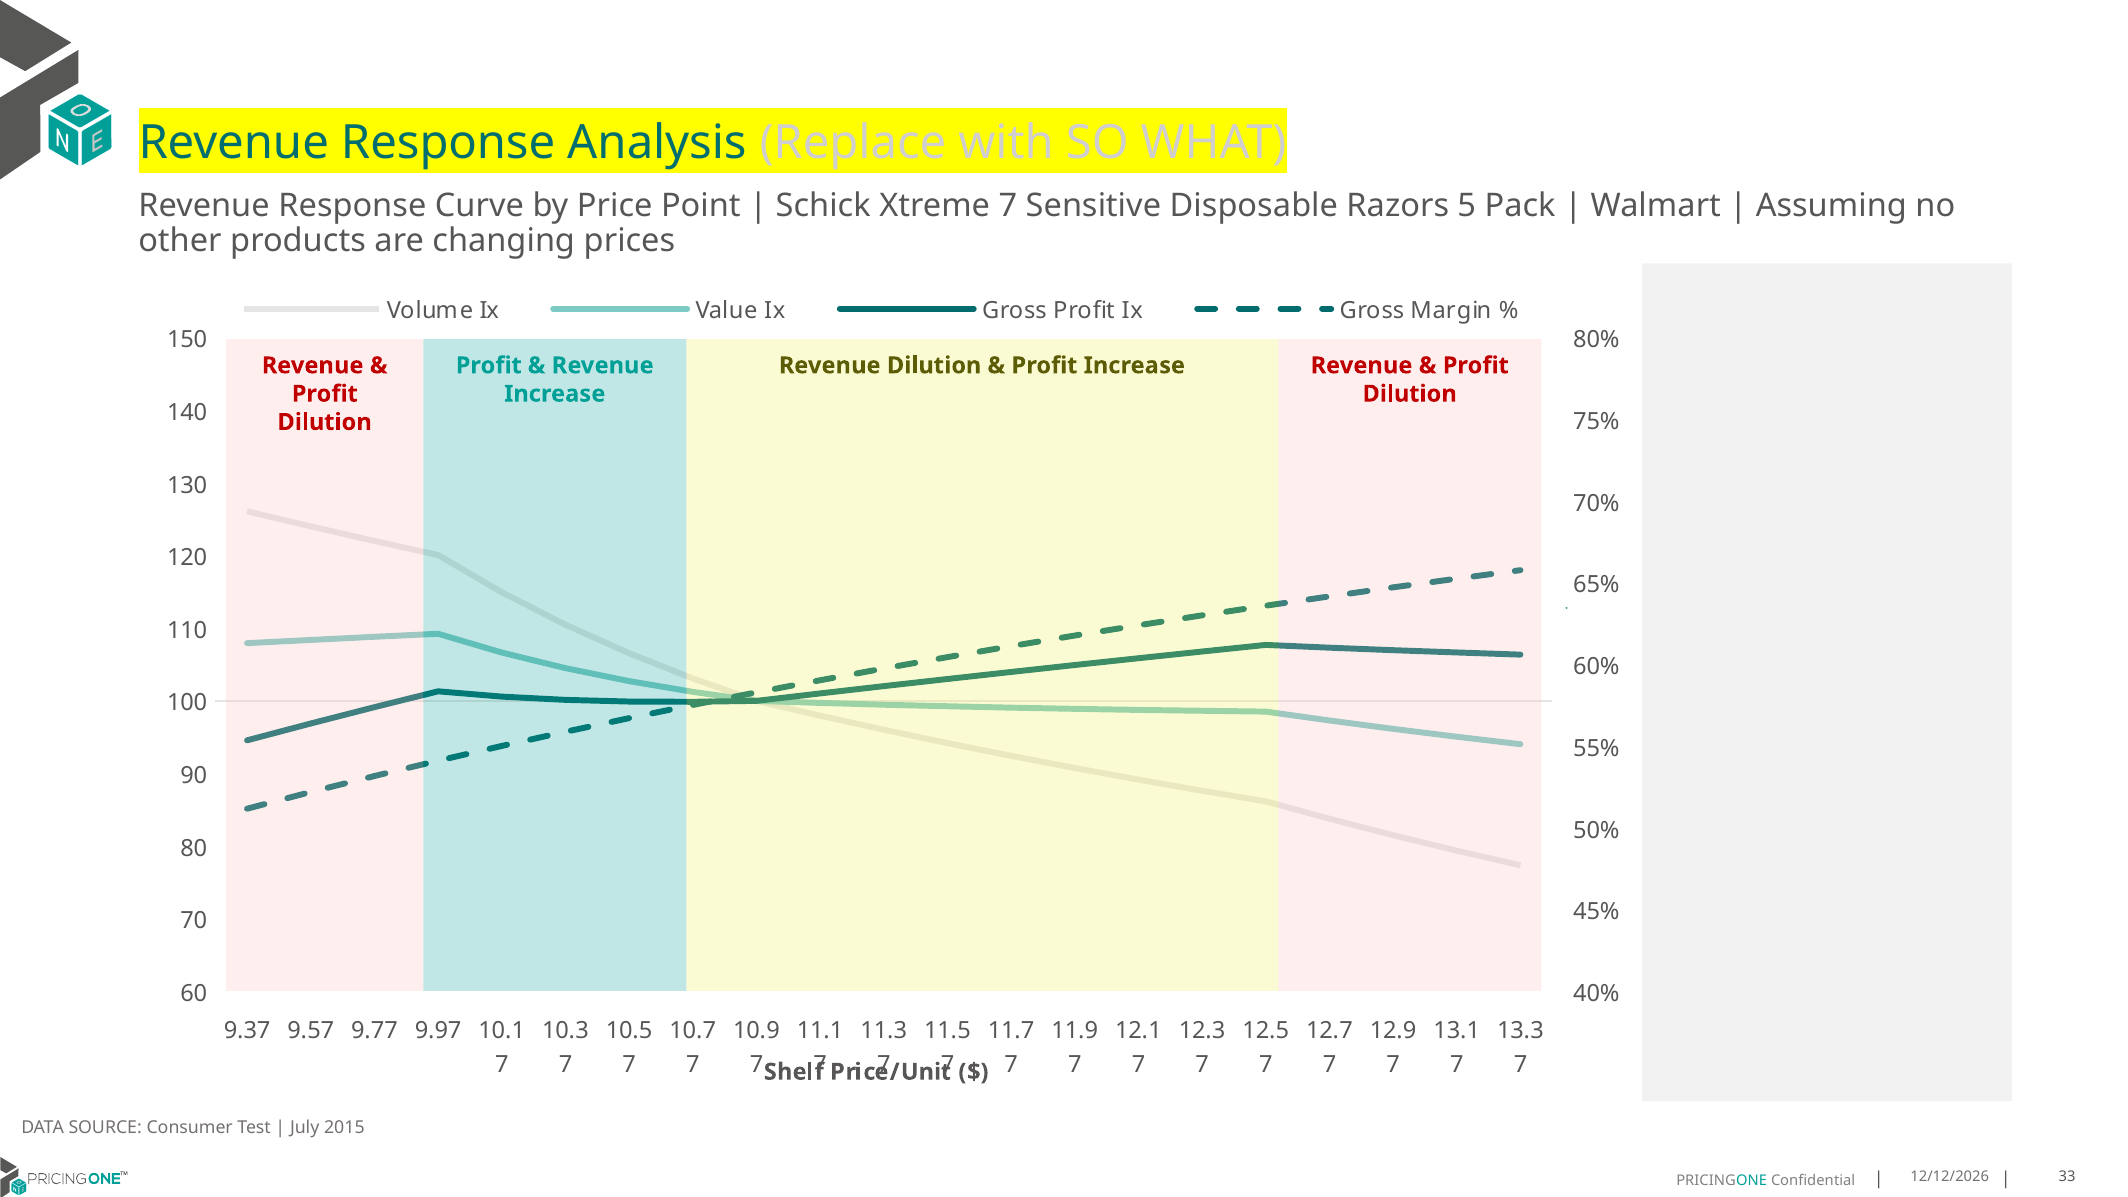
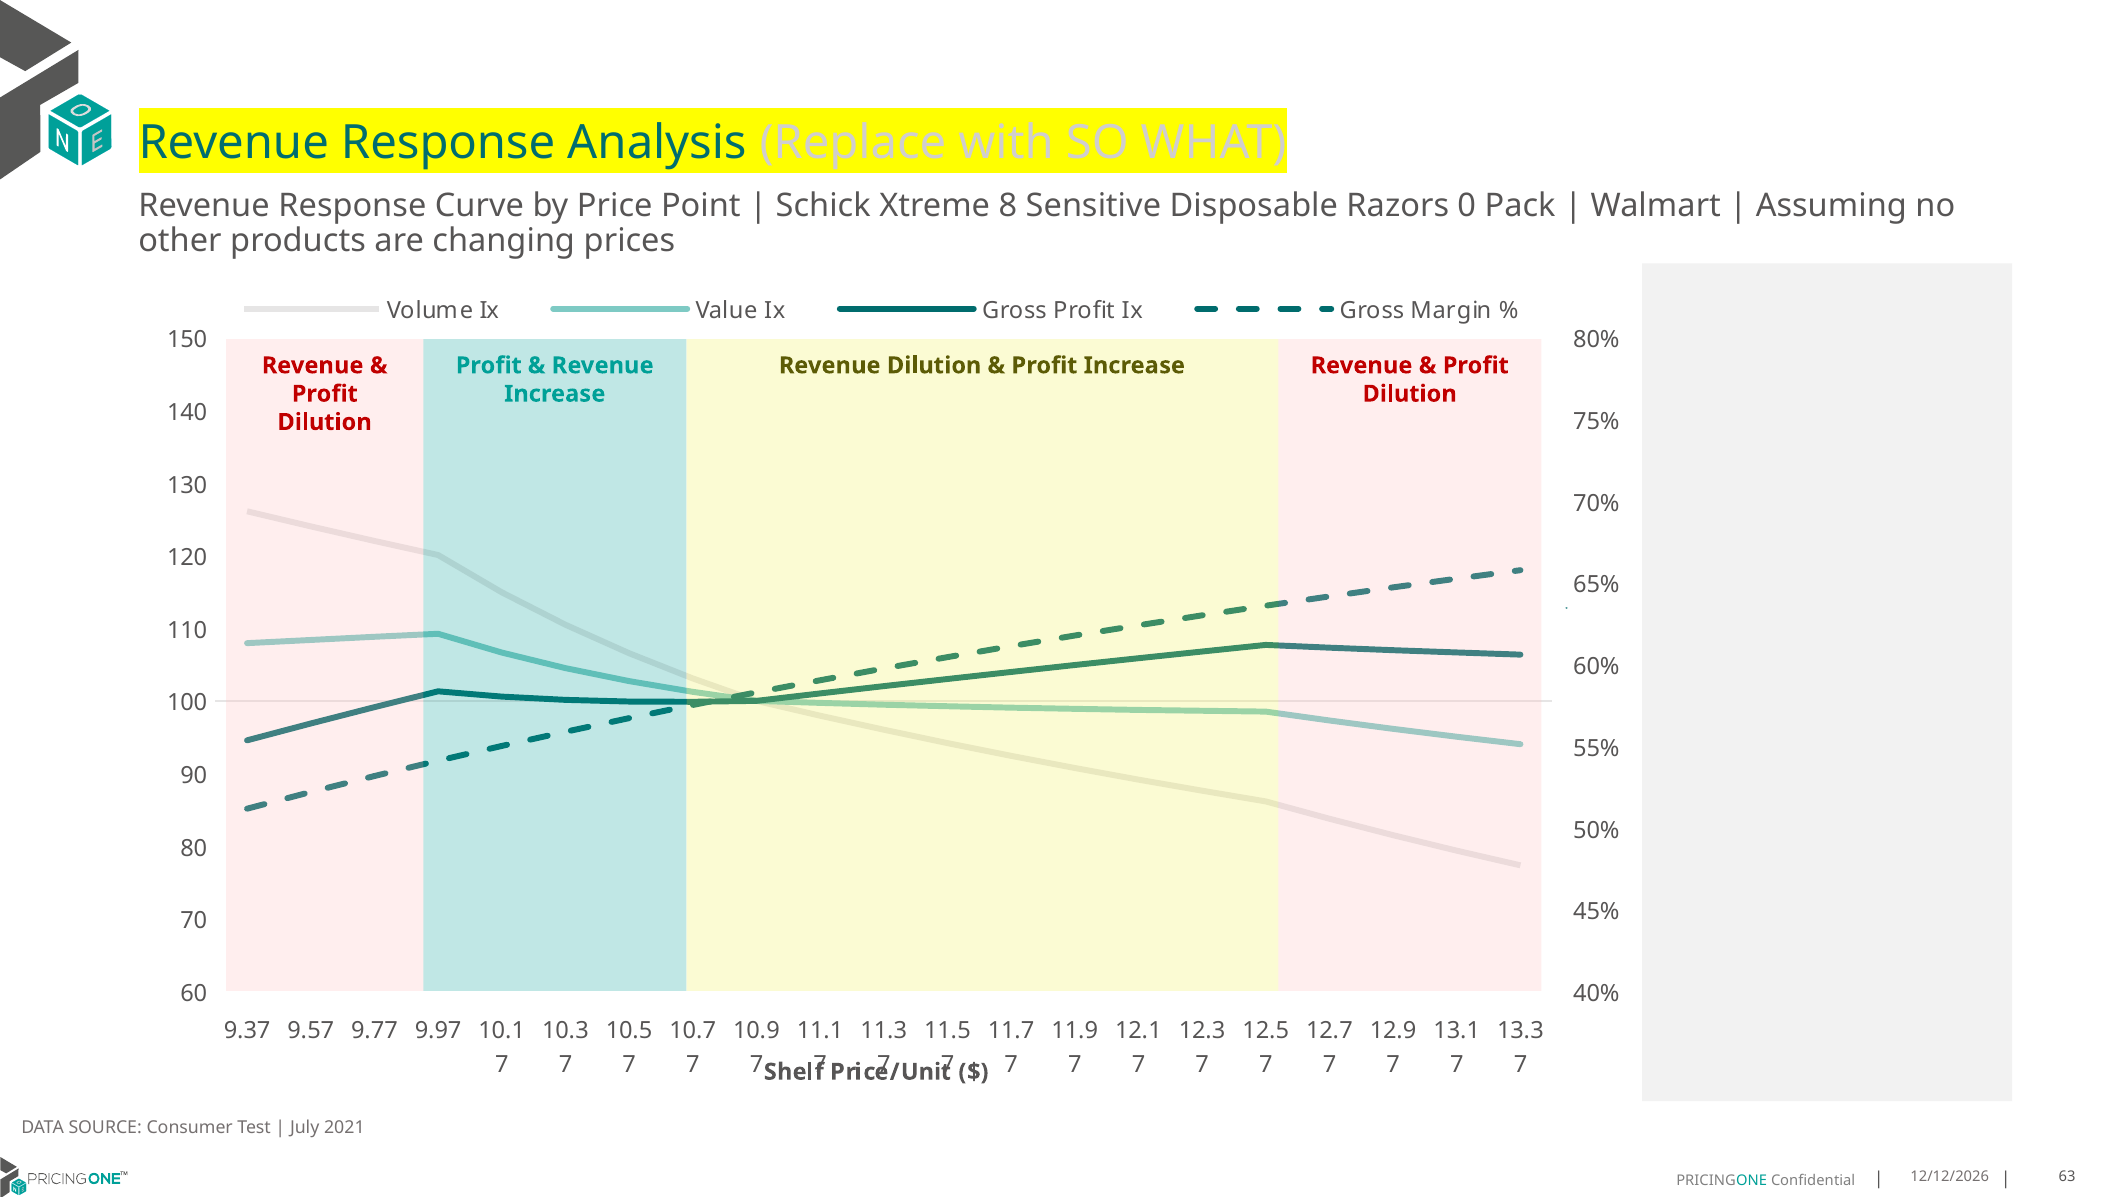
Xtreme 7: 7 -> 8
5: 5 -> 0
2015: 2015 -> 2021
33: 33 -> 63
